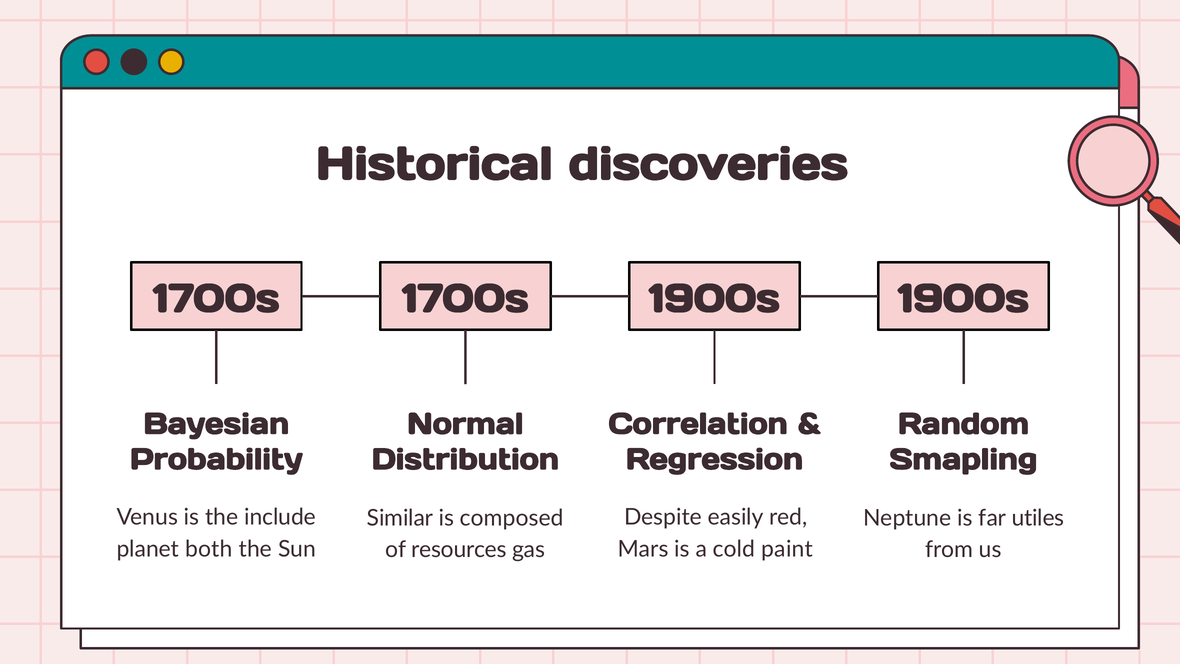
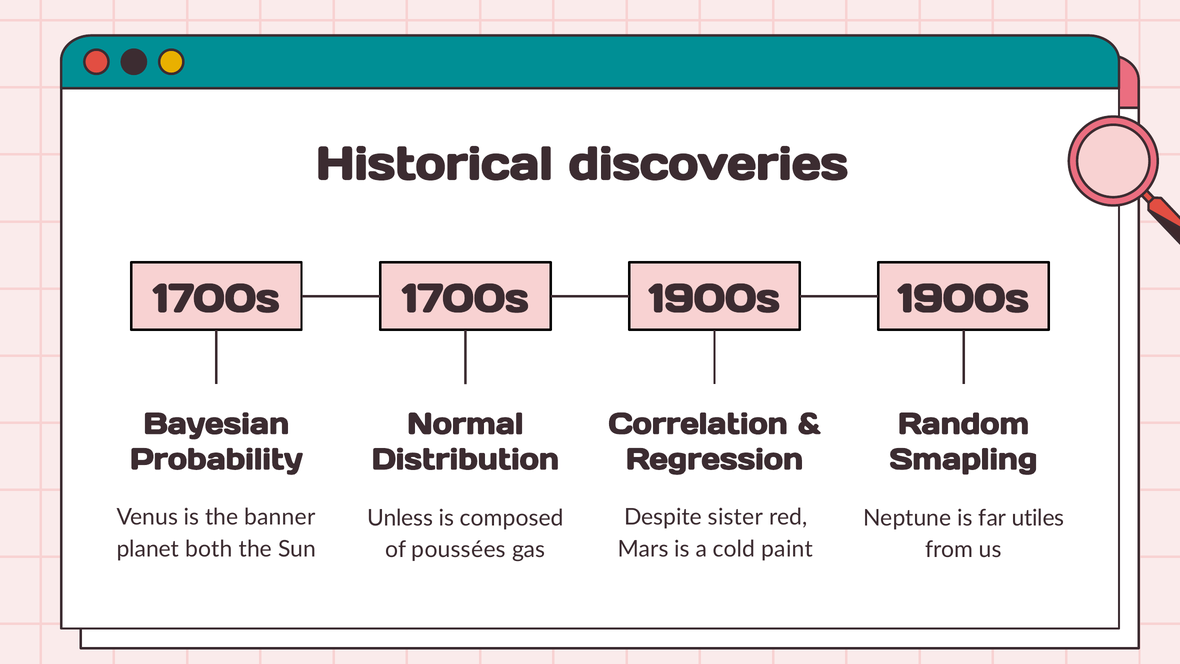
include: include -> banner
easily: easily -> sister
Similar: Similar -> Unless
resources: resources -> poussées
